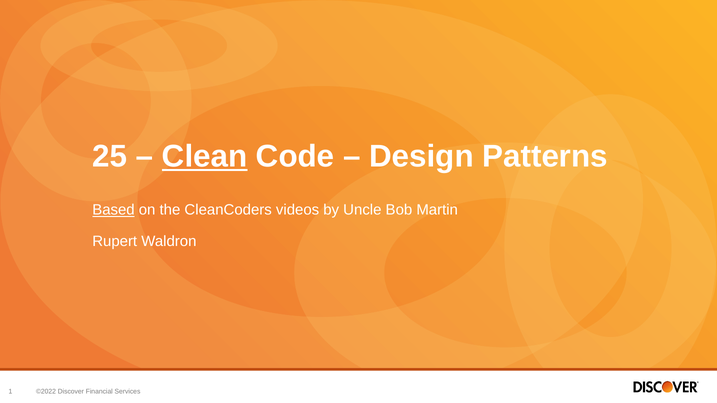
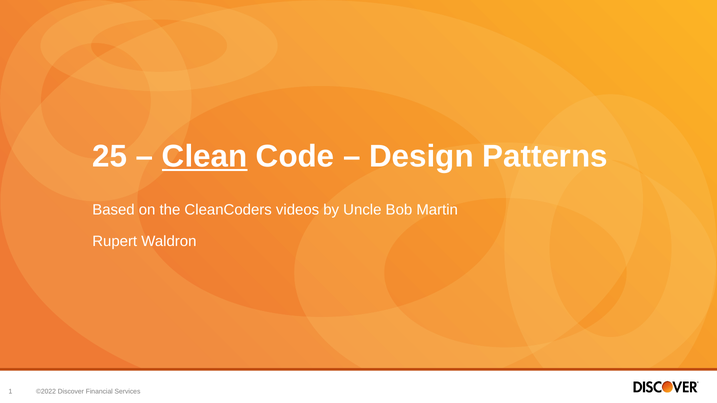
Based underline: present -> none
